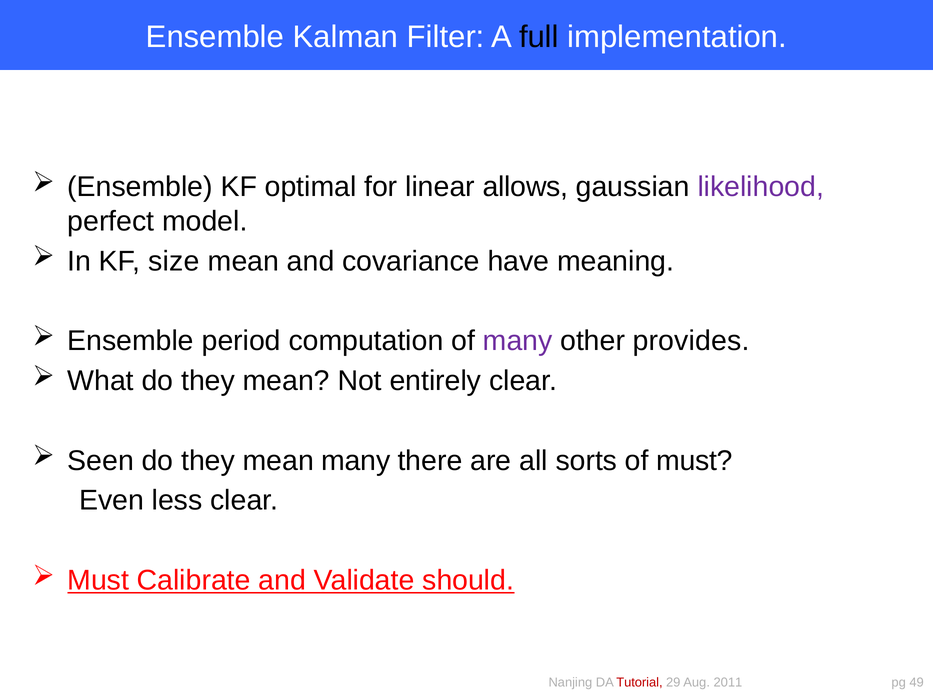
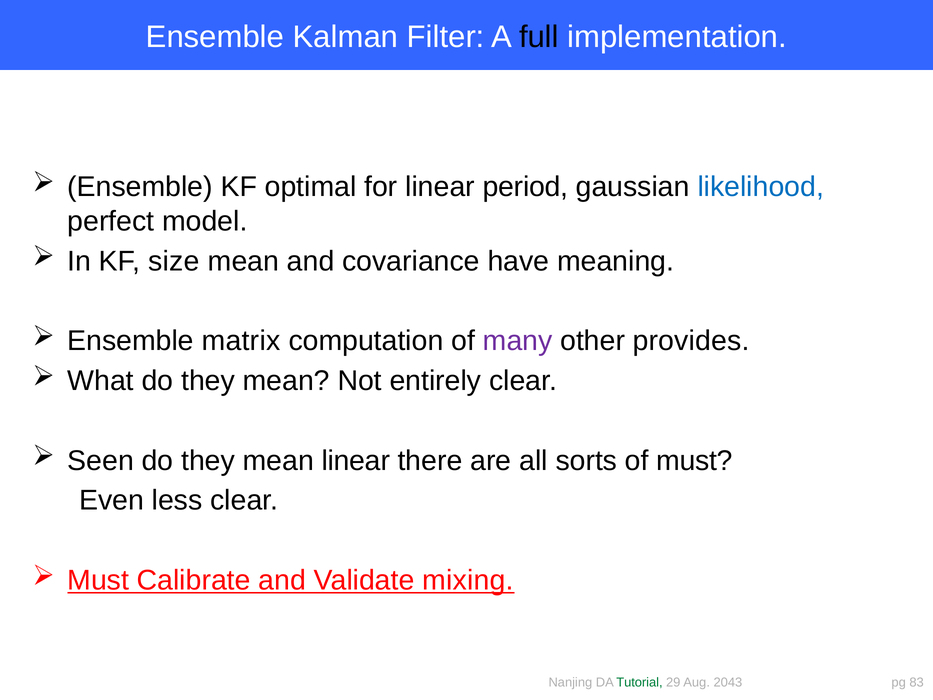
allows: allows -> period
likelihood colour: purple -> blue
period: period -> matrix
mean many: many -> linear
should: should -> mixing
Tutorial colour: red -> green
2011: 2011 -> 2043
49: 49 -> 83
